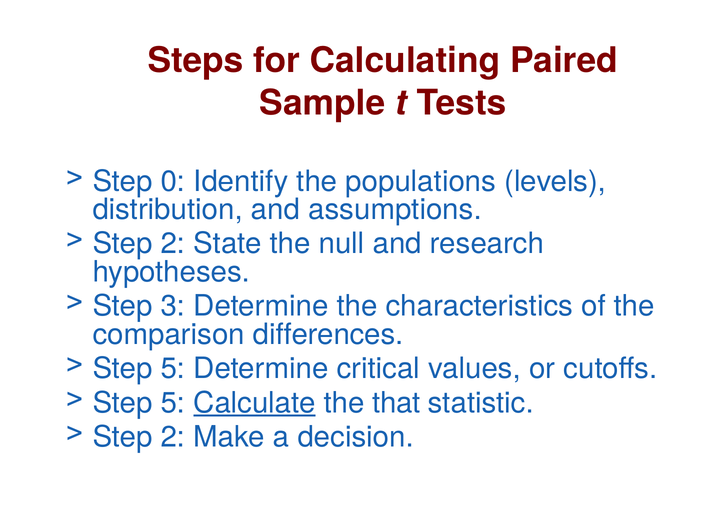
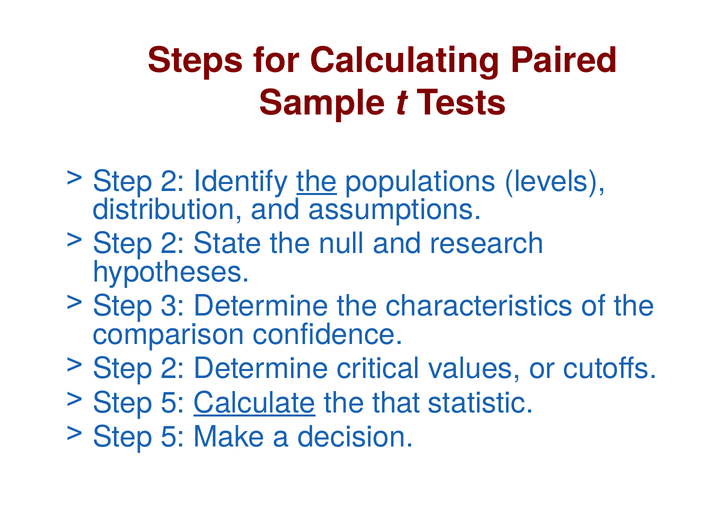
0 at (173, 181): 0 -> 2
the at (317, 181) underline: none -> present
differences: differences -> confidence
5 at (173, 369): 5 -> 2
2 at (173, 437): 2 -> 5
